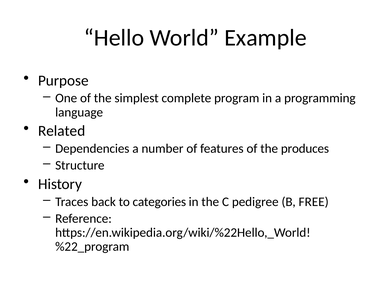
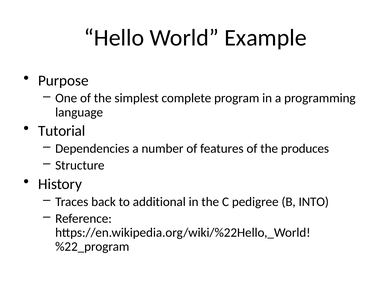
Related: Related -> Tutorial
categories: categories -> additional
FREE: FREE -> INTO
